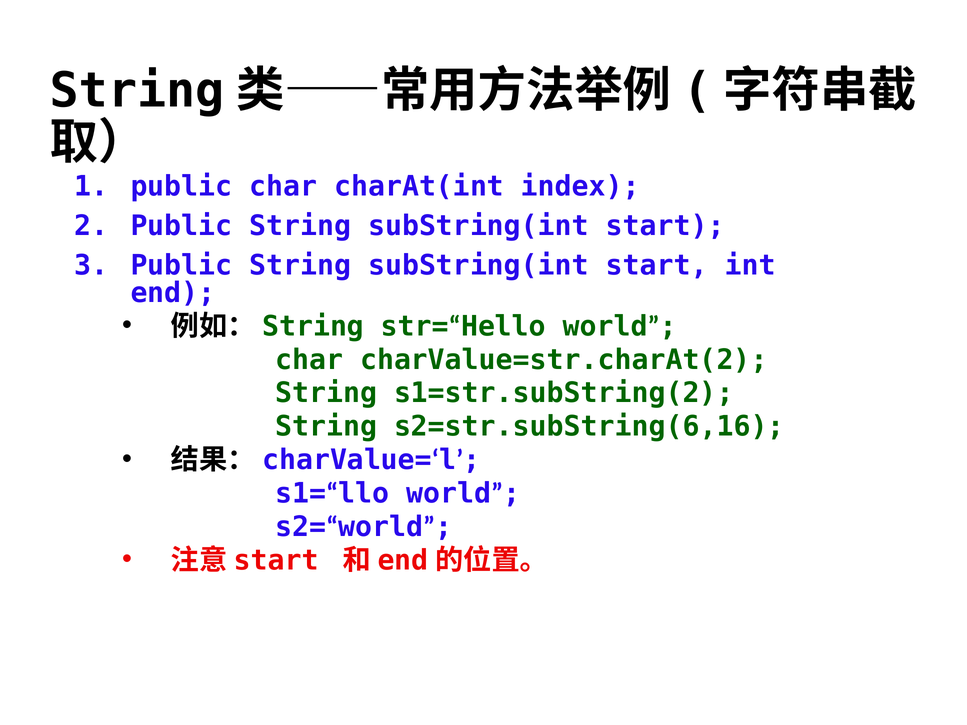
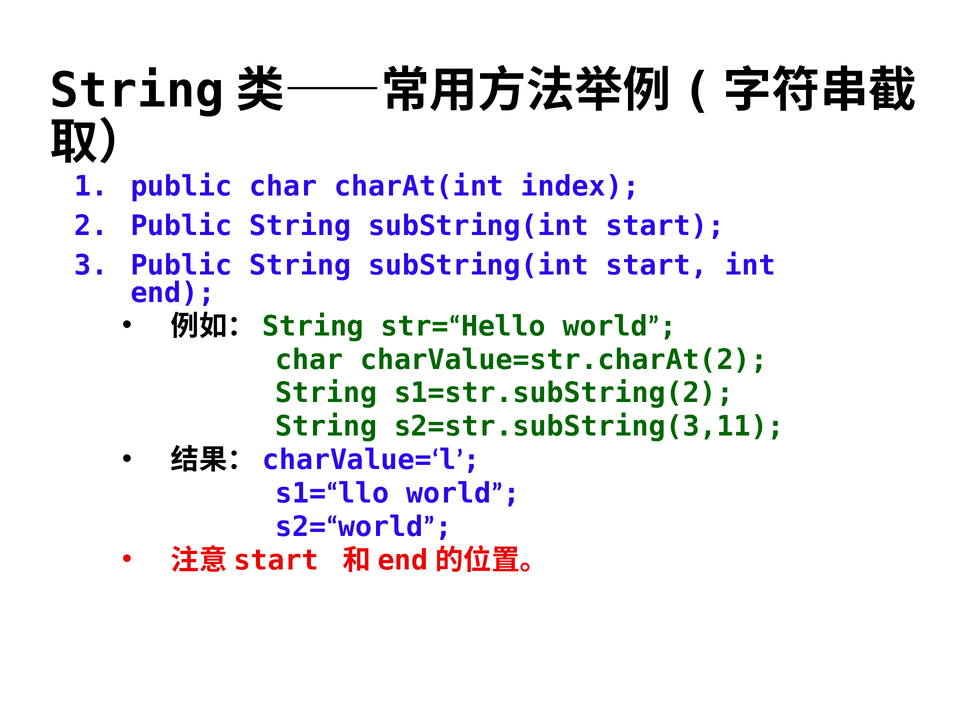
s2=str.subString(6,16: s2=str.subString(6,16 -> s2=str.subString(3,11
